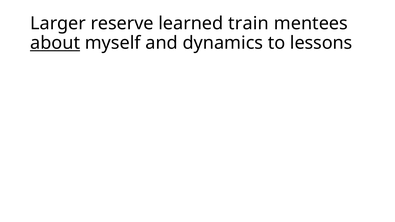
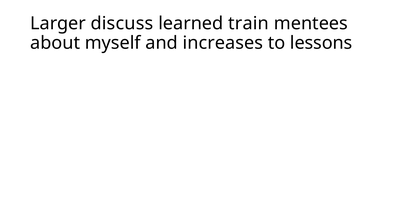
reserve: reserve -> discuss
about underline: present -> none
dynamics: dynamics -> increases
